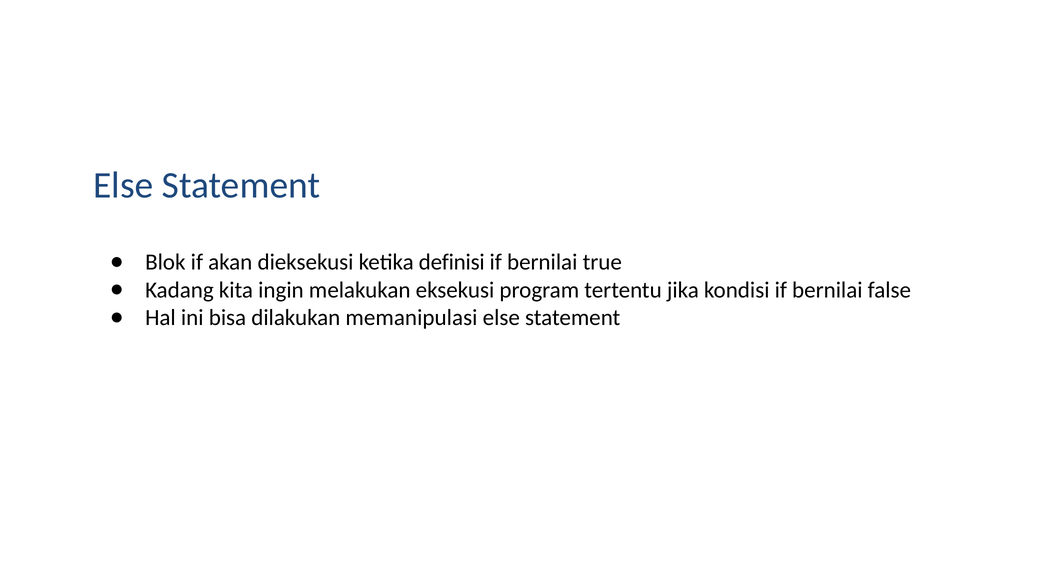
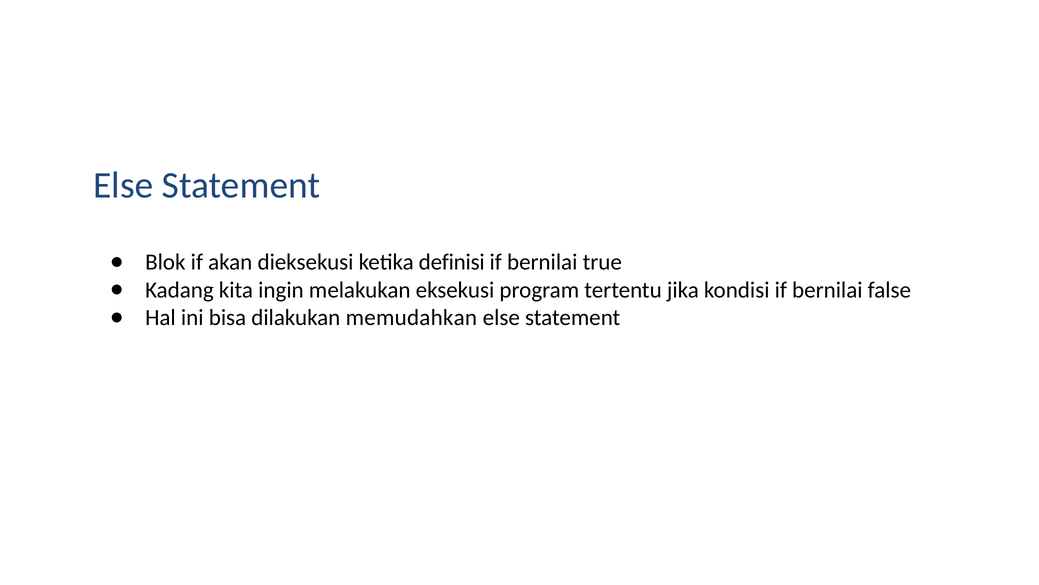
memanipulasi: memanipulasi -> memudahkan
